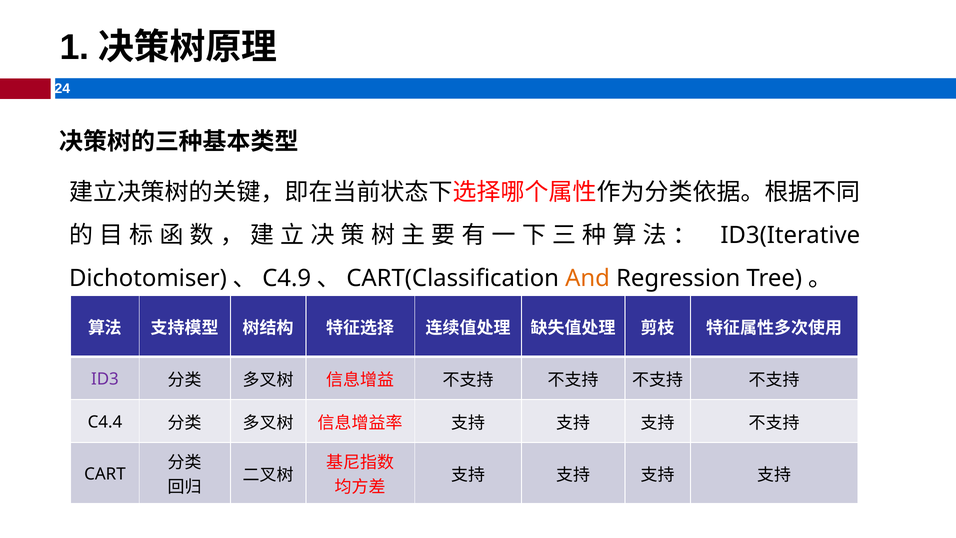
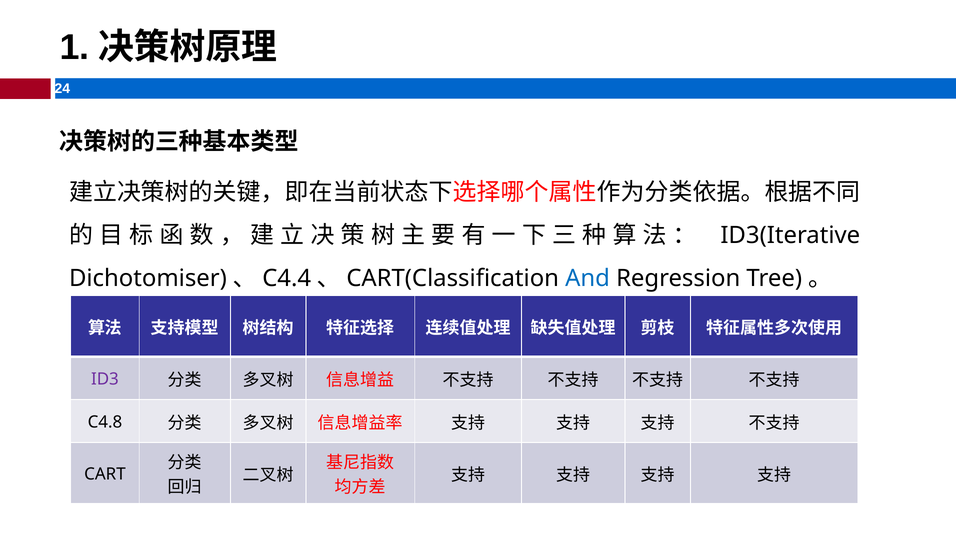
C4.9: C4.9 -> C4.4
And colour: orange -> blue
C4.4: C4.4 -> C4.8
